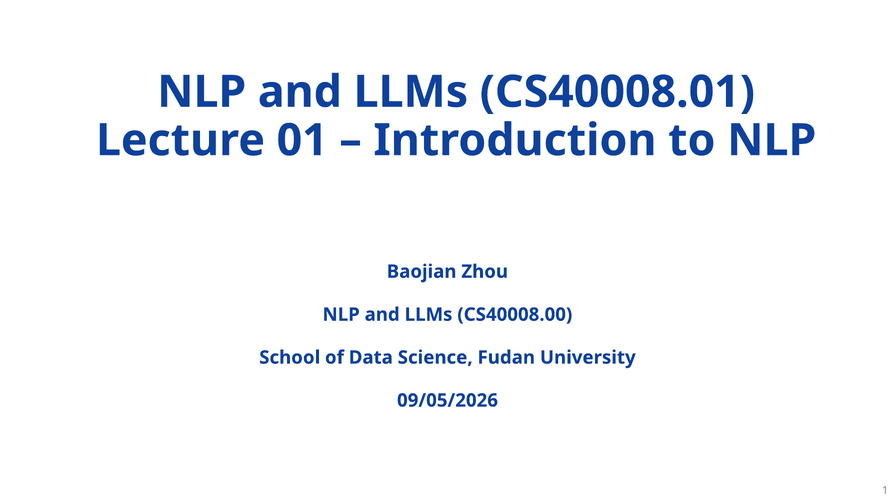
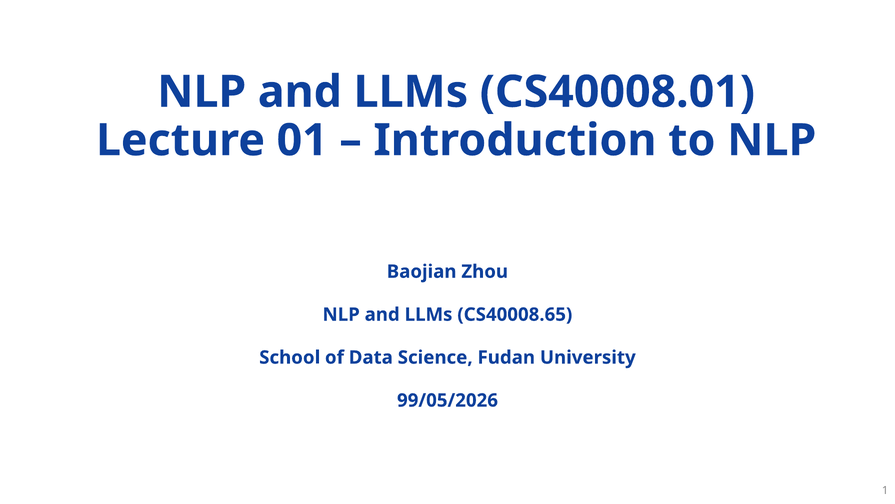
CS40008.00: CS40008.00 -> CS40008.65
09/05/2026: 09/05/2026 -> 99/05/2026
